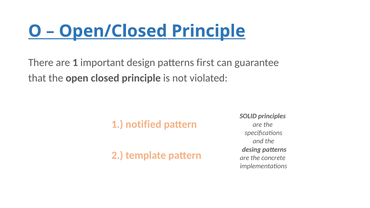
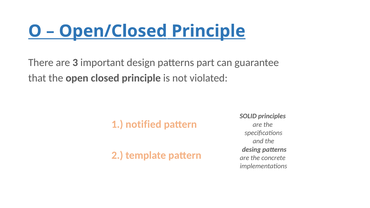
are 1: 1 -> 3
first: first -> part
